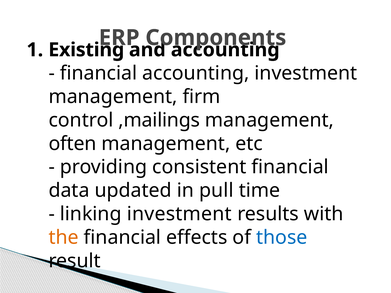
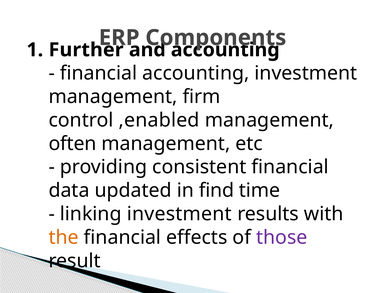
Existing: Existing -> Further
,mailings: ,mailings -> ,enabled
pull: pull -> find
those colour: blue -> purple
